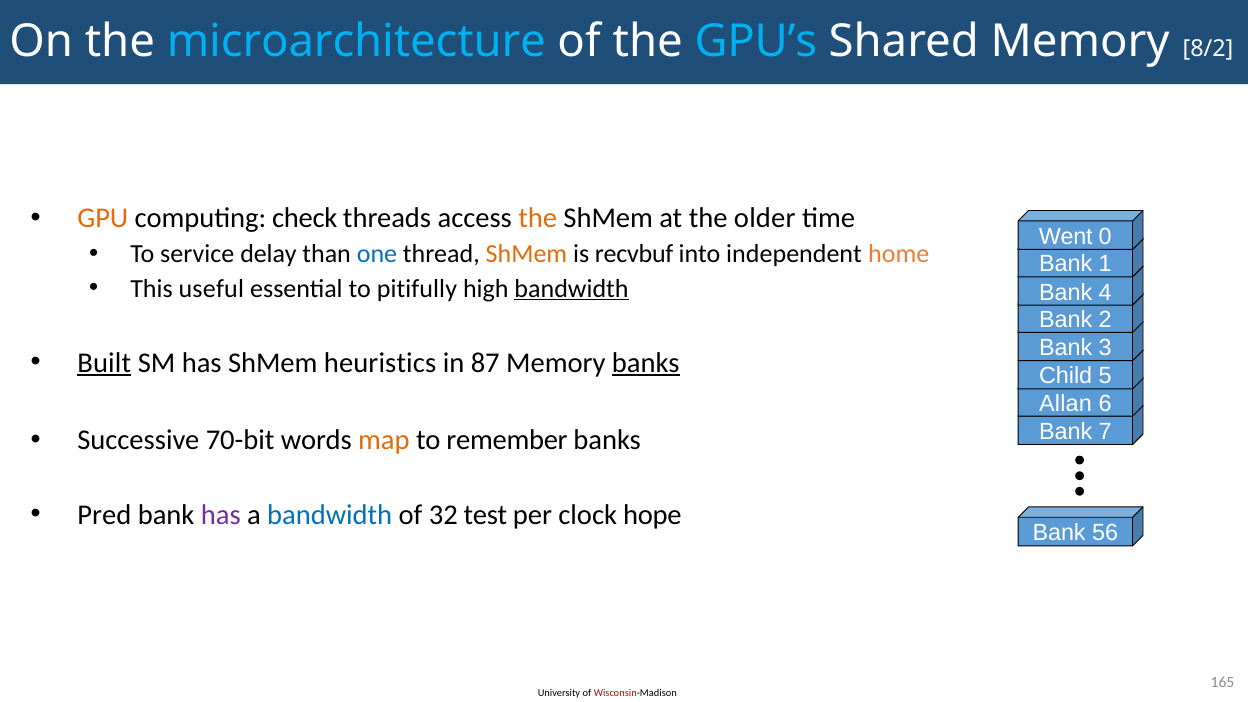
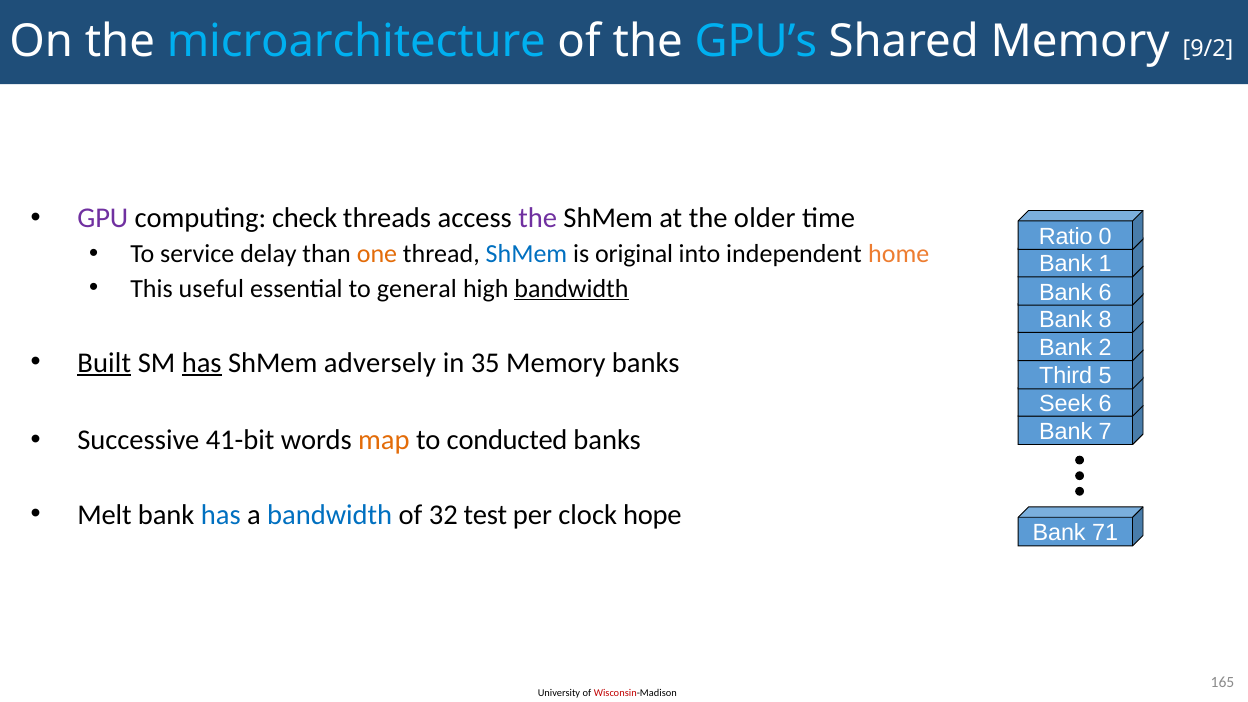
8/2: 8/2 -> 9/2
GPU colour: orange -> purple
the at (538, 218) colour: orange -> purple
Went: Went -> Ratio
one colour: blue -> orange
ShMem at (526, 254) colour: orange -> blue
recvbuf: recvbuf -> original
pitifully: pitifully -> general
Bank 4: 4 -> 6
2: 2 -> 8
3: 3 -> 2
has at (202, 363) underline: none -> present
heuristics: heuristics -> adversely
87: 87 -> 35
banks at (646, 363) underline: present -> none
Child: Child -> Third
Allan: Allan -> Seek
70-bit: 70-bit -> 41-bit
remember: remember -> conducted
Pred: Pred -> Melt
has at (221, 515) colour: purple -> blue
56: 56 -> 71
